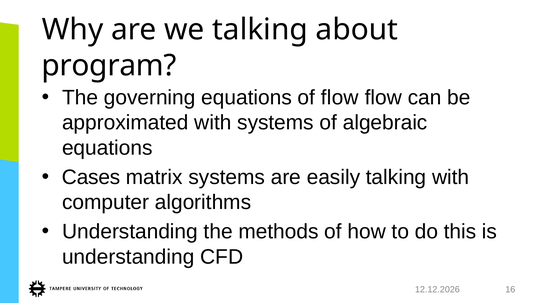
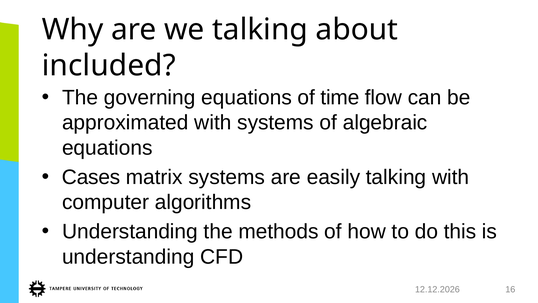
program: program -> included
of flow: flow -> time
